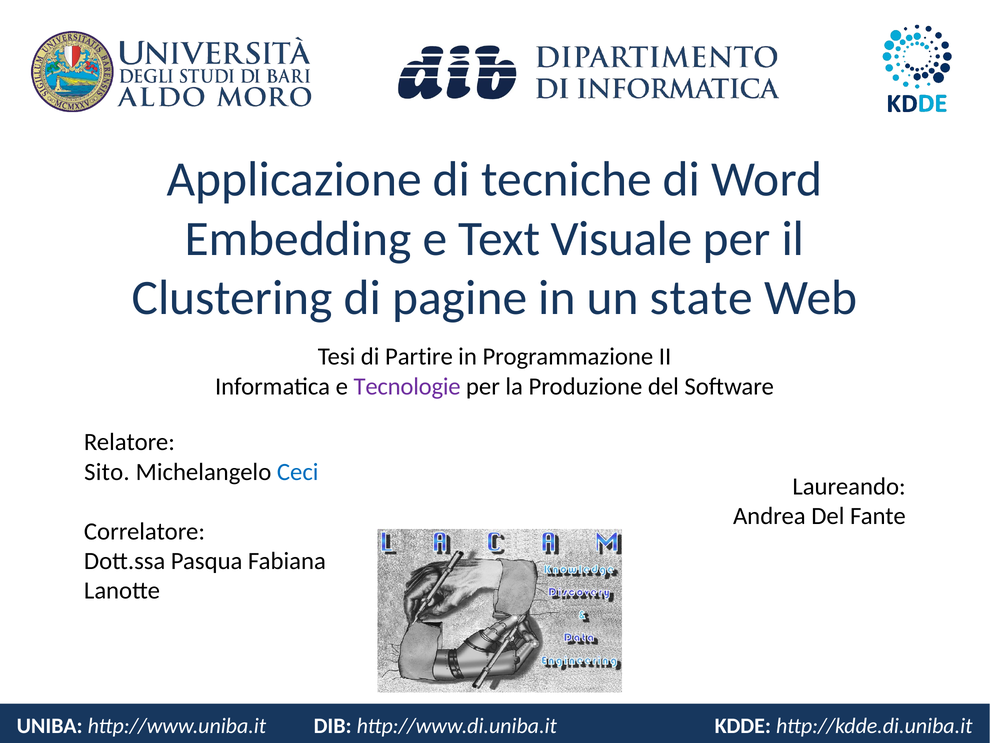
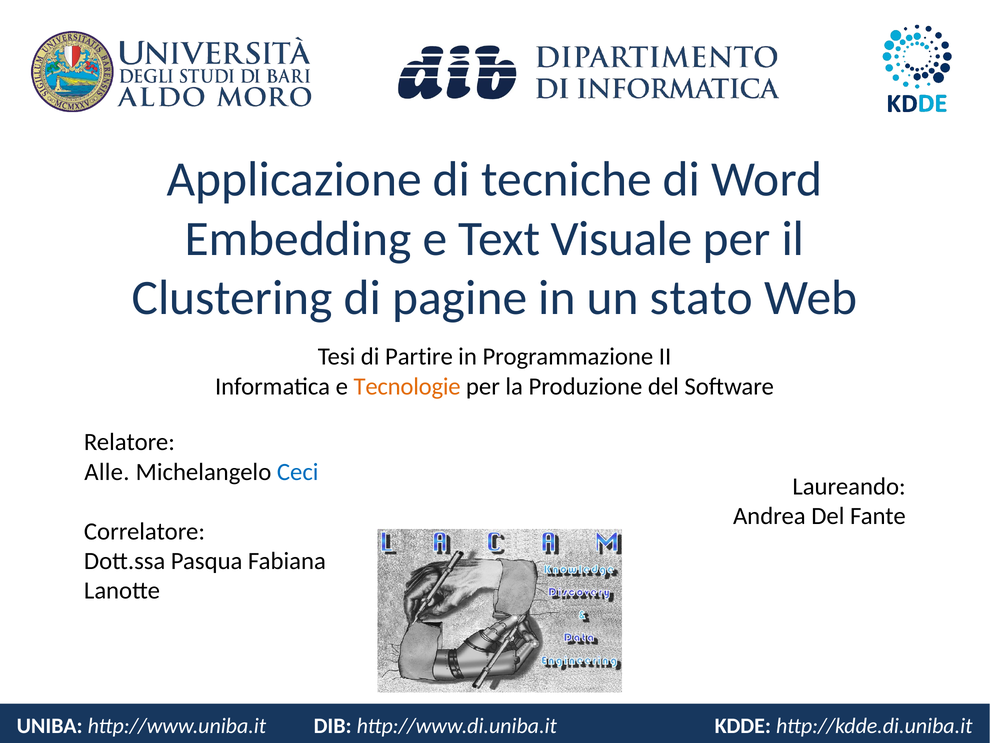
state: state -> stato
Tecnologie colour: purple -> orange
Sito: Sito -> Alle
